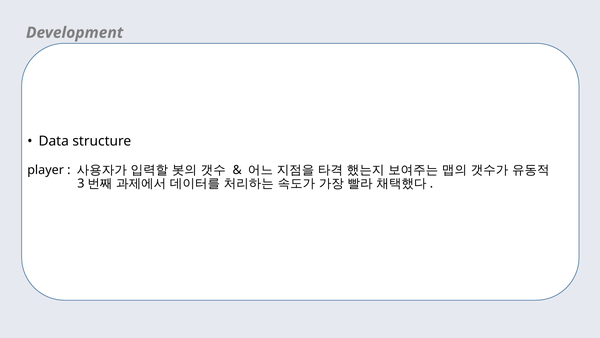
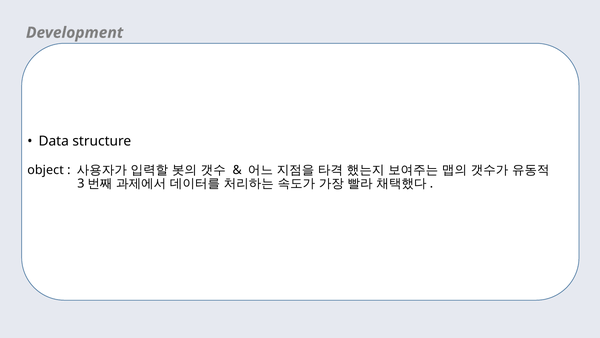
player: player -> object
